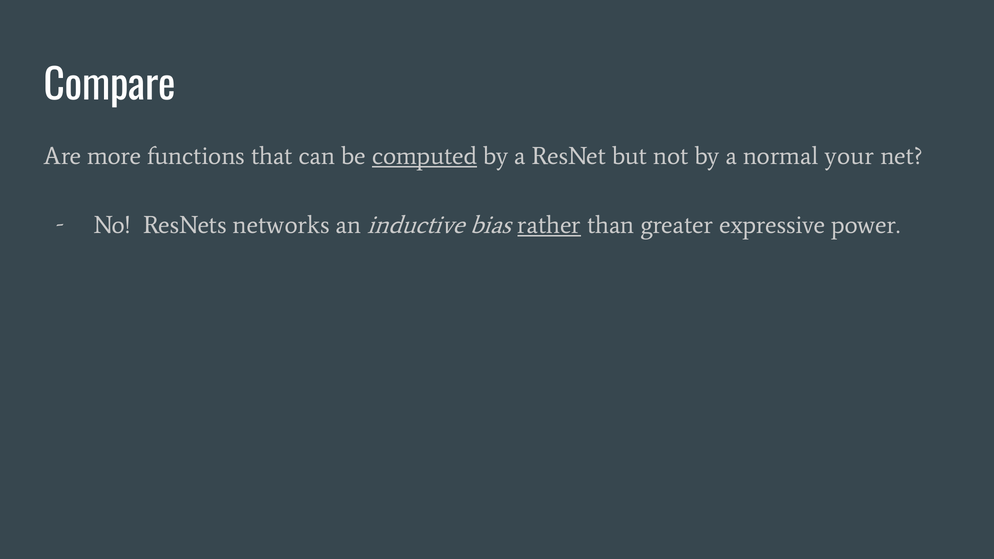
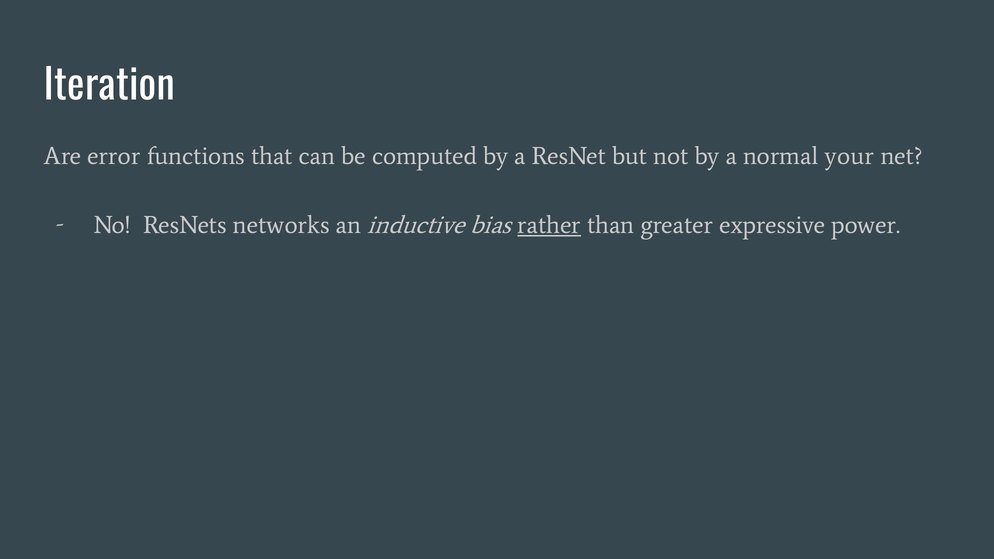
Compare: Compare -> Iteration
more: more -> error
computed underline: present -> none
